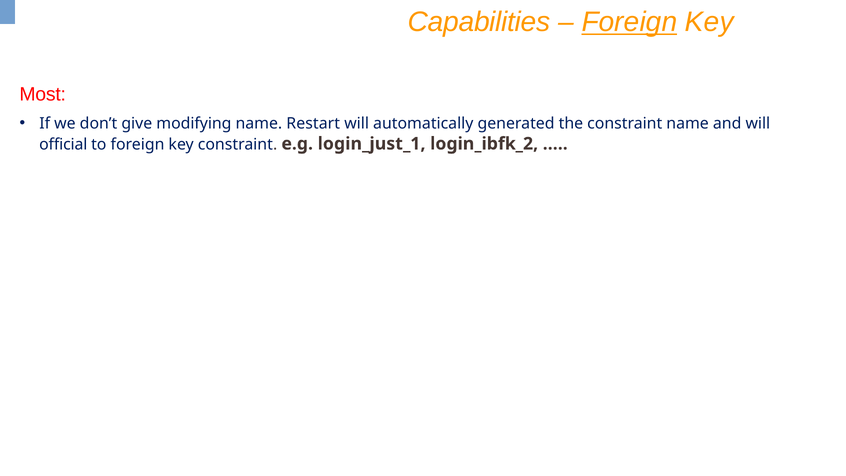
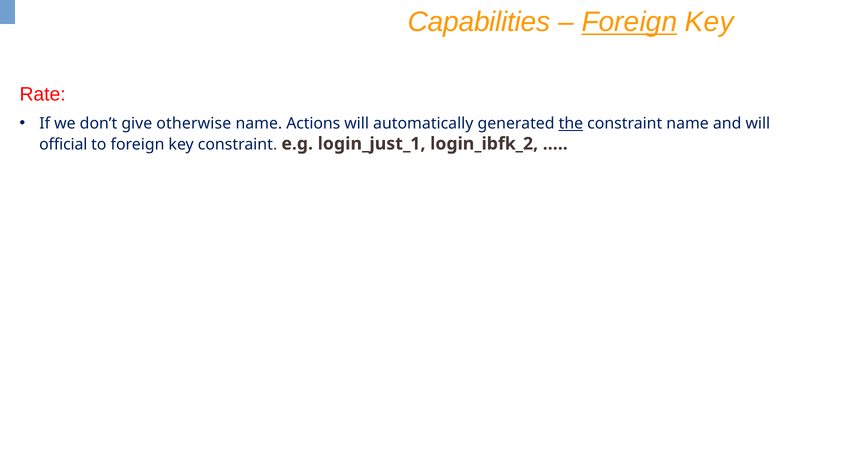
Most: Most -> Rate
modifying: modifying -> otherwise
Restart: Restart -> Actions
the underline: none -> present
